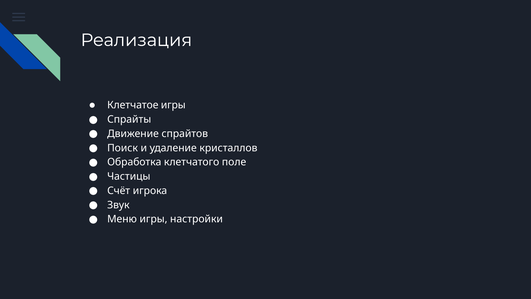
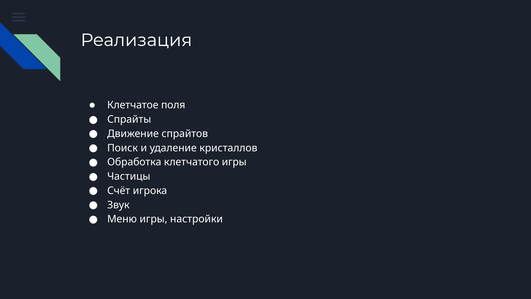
Клетчатое игры: игры -> поля
клетчатого поле: поле -> игры
